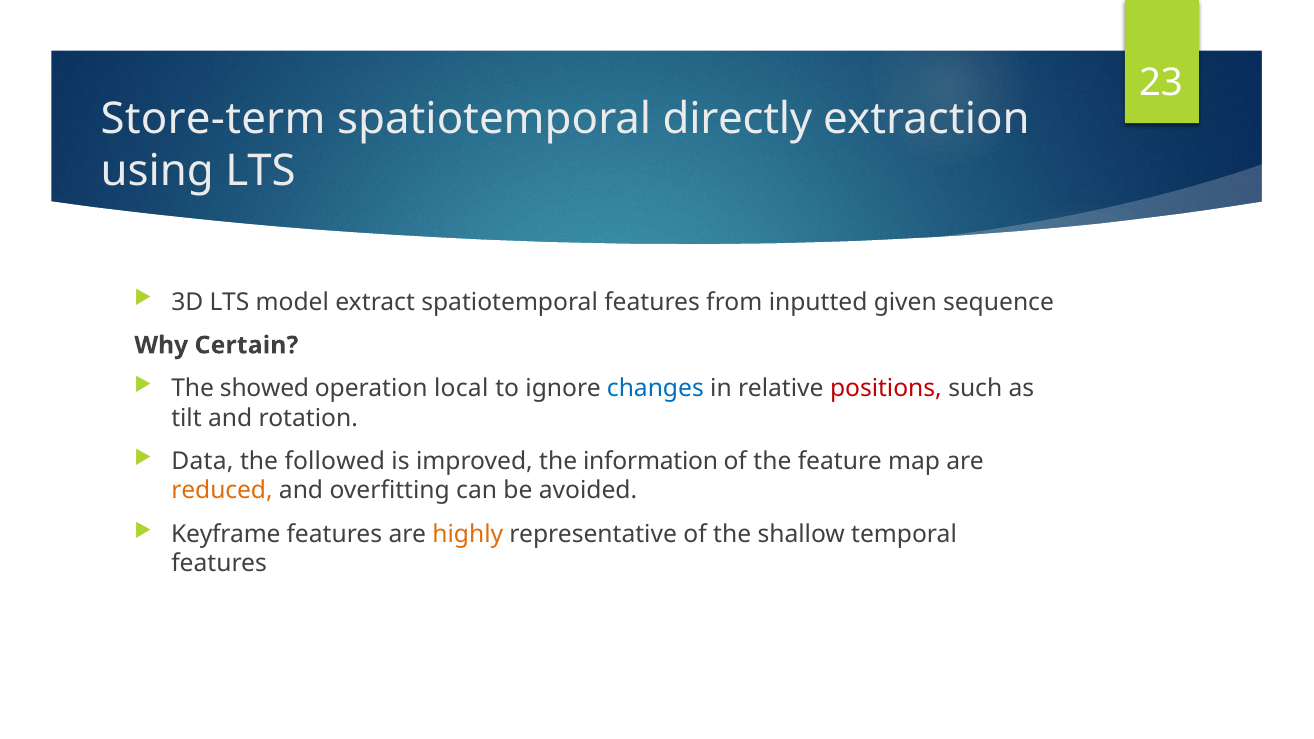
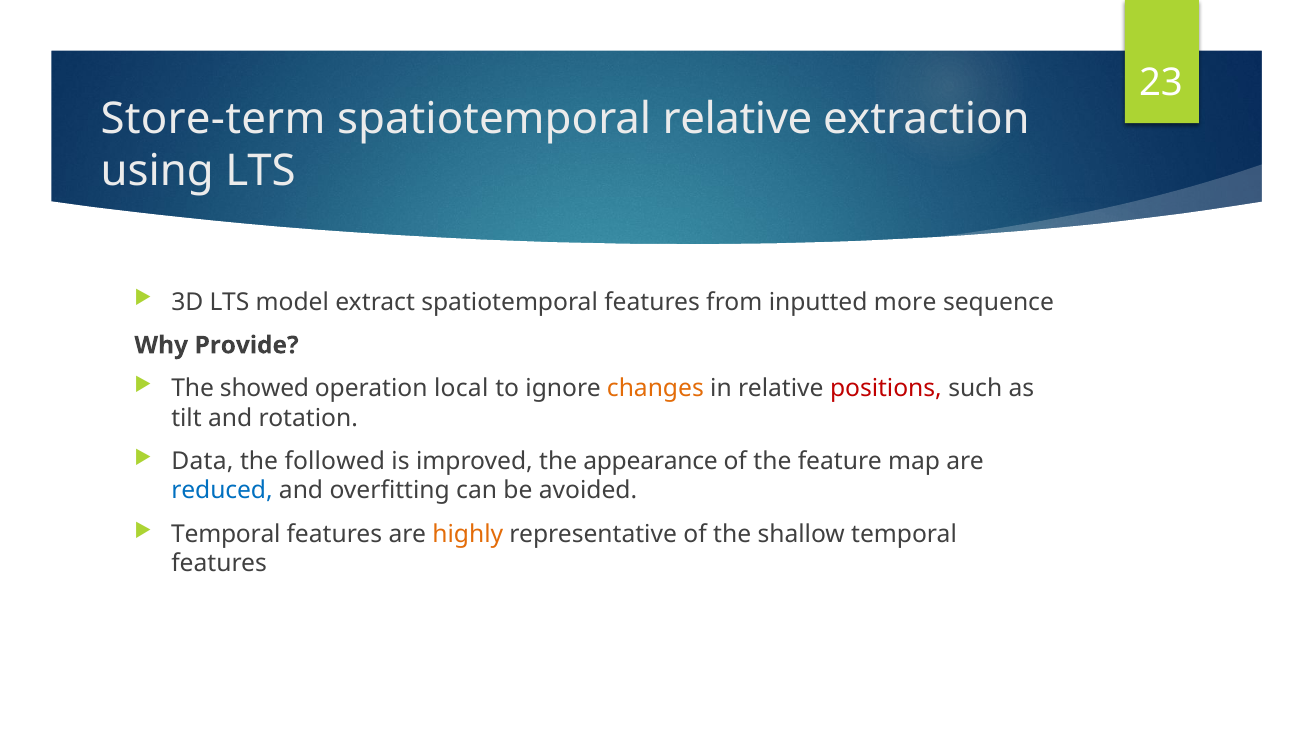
spatiotemporal directly: directly -> relative
given: given -> more
Certain: Certain -> Provide
changes colour: blue -> orange
information: information -> appearance
reduced colour: orange -> blue
Keyframe at (226, 534): Keyframe -> Temporal
